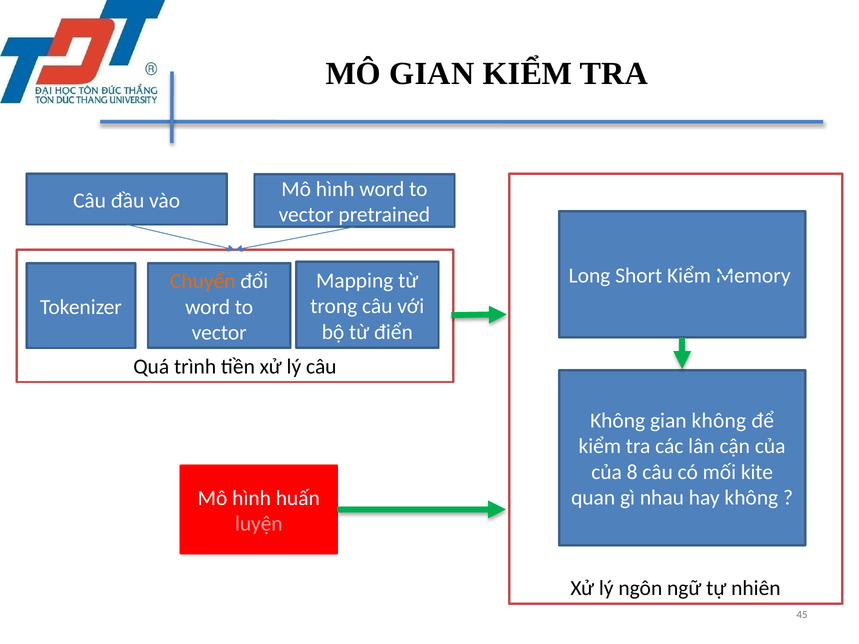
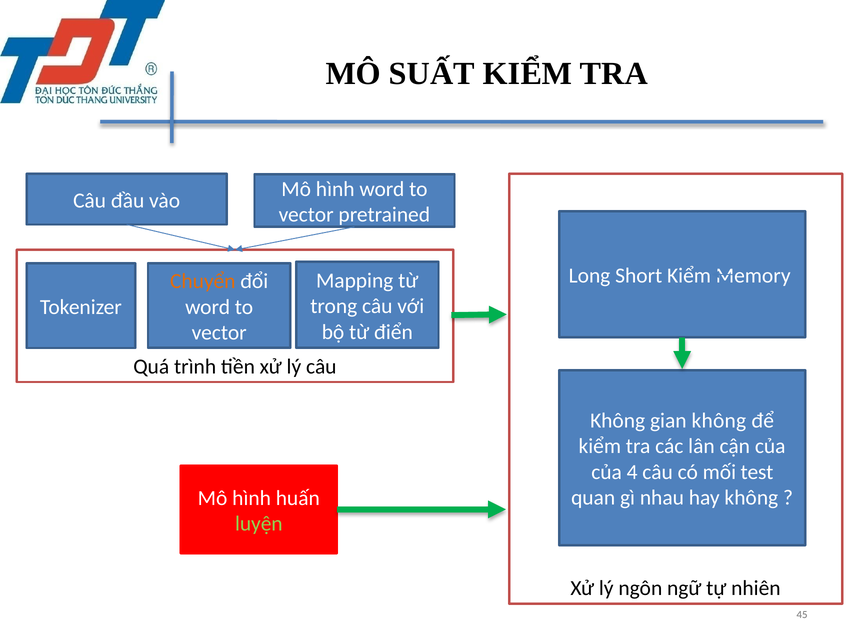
MÔ GIAN: GIAN -> SUẤT
8: 8 -> 4
kite: kite -> test
luyện colour: pink -> light green
